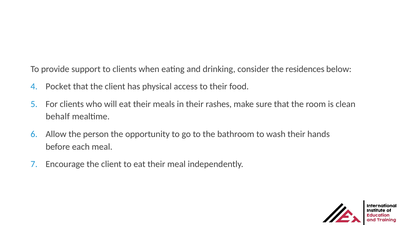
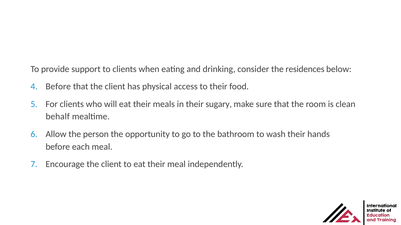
Pocket at (58, 87): Pocket -> Before
rashes: rashes -> sugary
